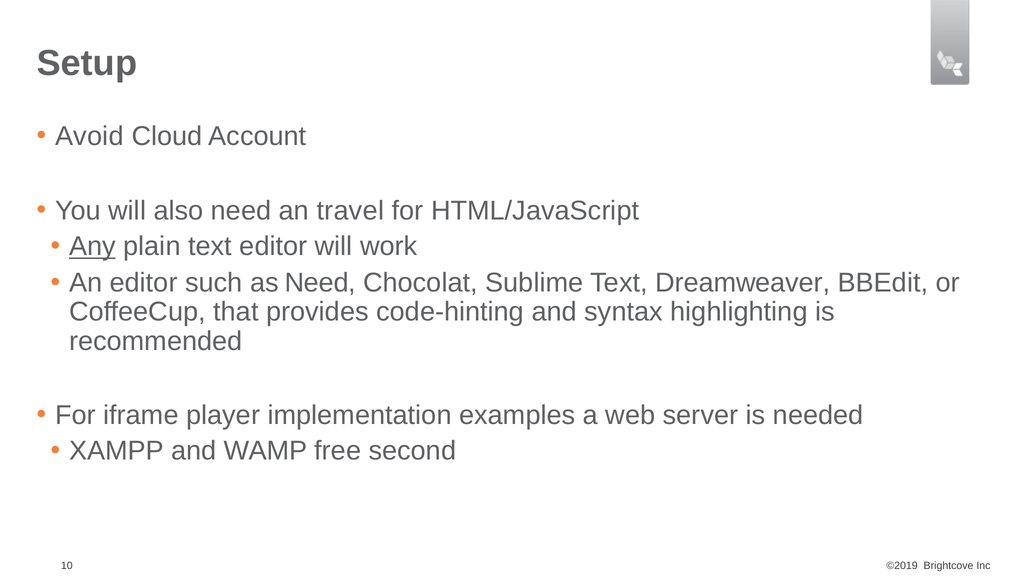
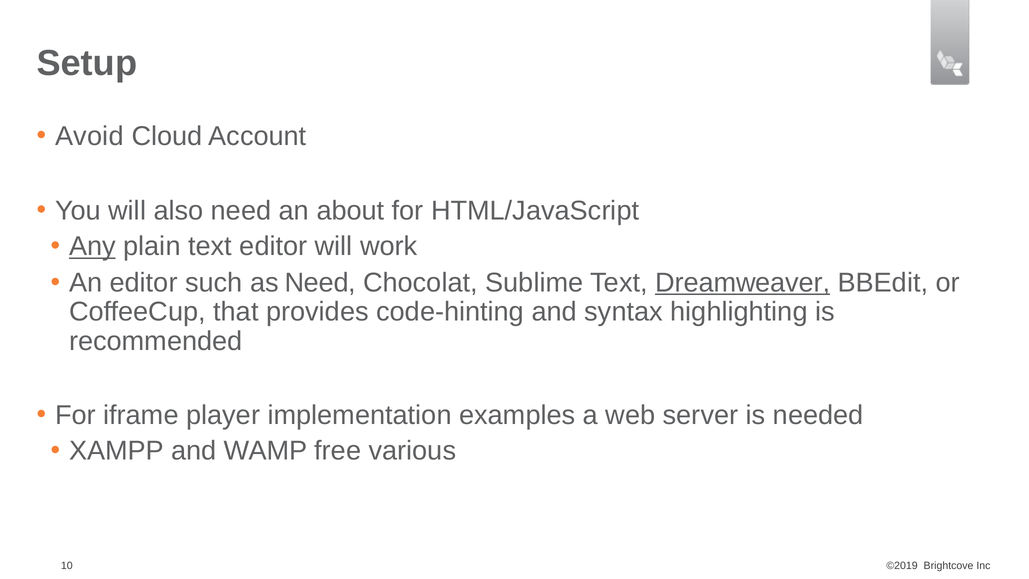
travel: travel -> about
Dreamweaver underline: none -> present
second: second -> various
